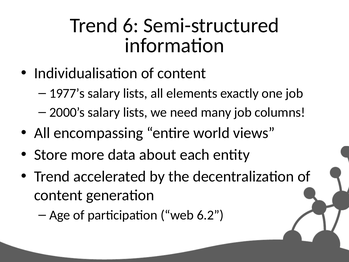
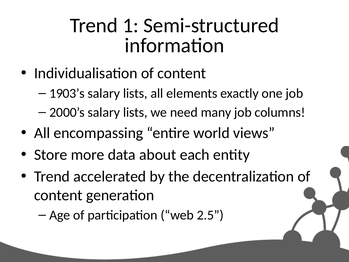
6: 6 -> 1
1977’s: 1977’s -> 1903’s
6.2: 6.2 -> 2.5
